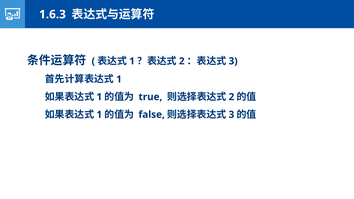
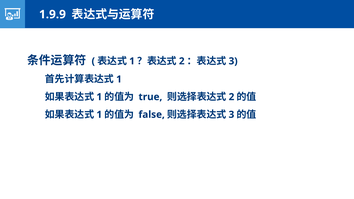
1.6.3: 1.6.3 -> 1.9.9
